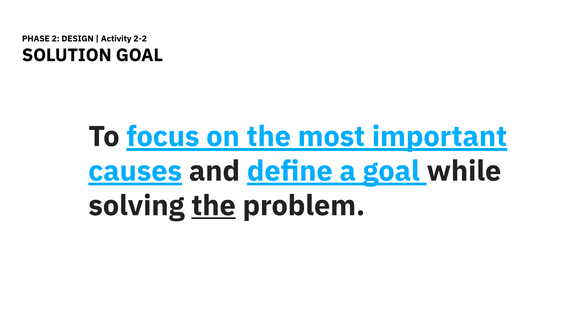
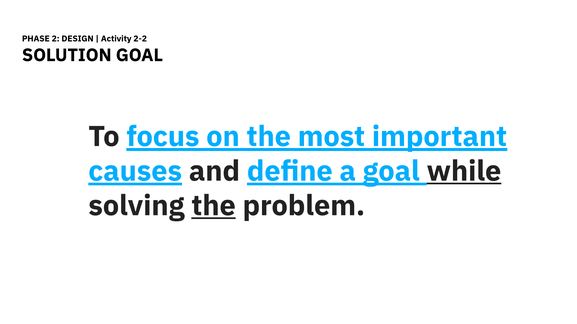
while underline: none -> present
